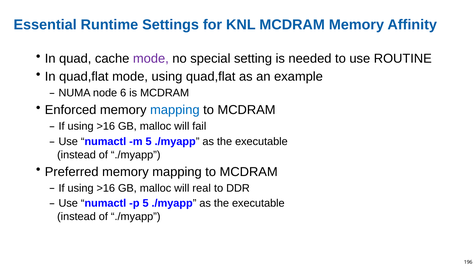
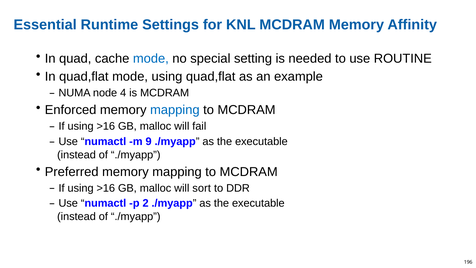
mode at (151, 59) colour: purple -> blue
6: 6 -> 4
m 5: 5 -> 9
real: real -> sort
p 5: 5 -> 2
